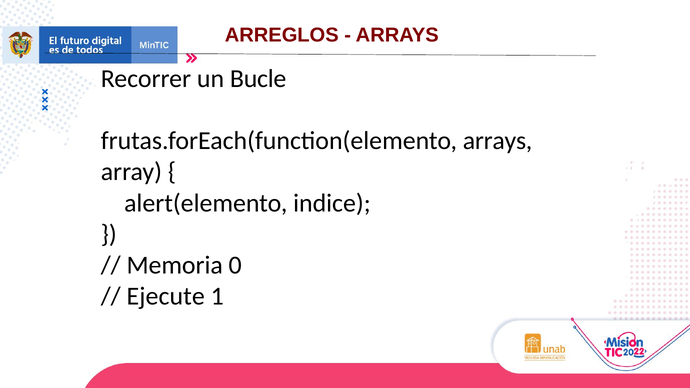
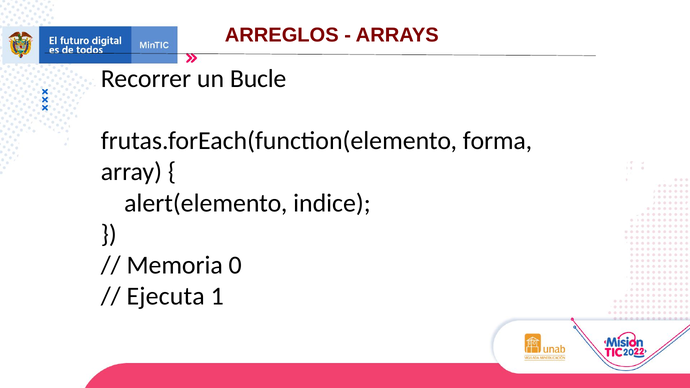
frutas.forEach(function(elemento arrays: arrays -> forma
Ejecute: Ejecute -> Ejecuta
